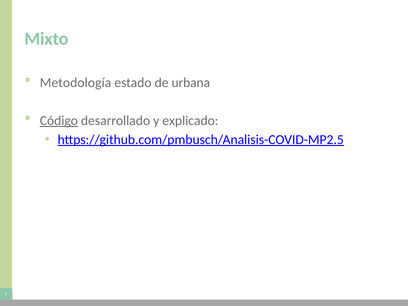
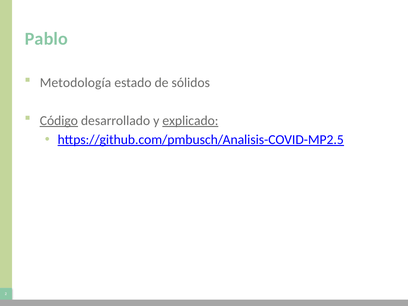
Mixto: Mixto -> Pablo
urbana: urbana -> sólidos
explicado underline: none -> present
